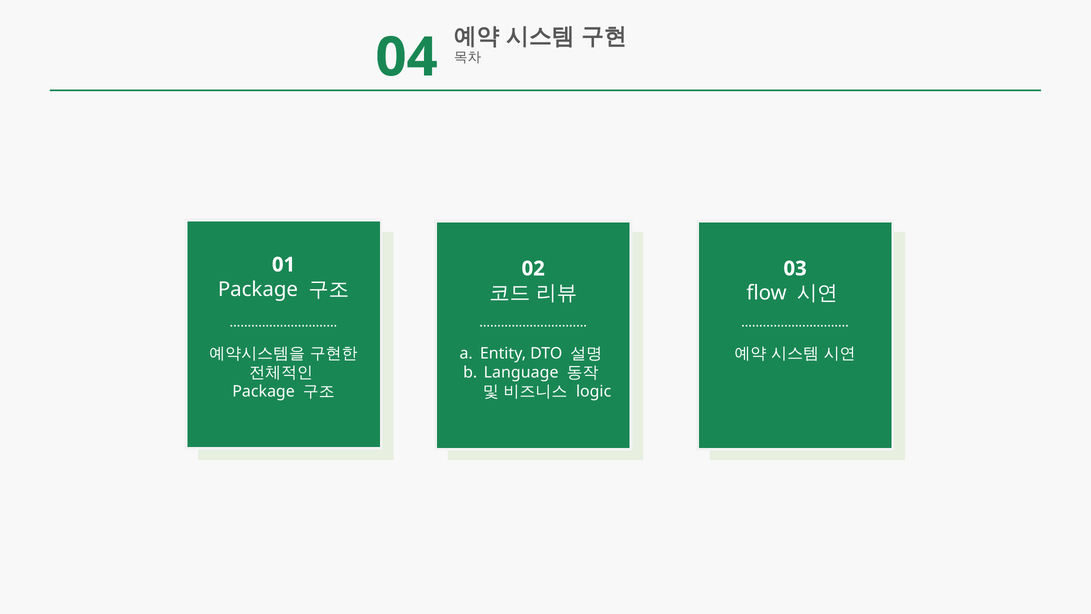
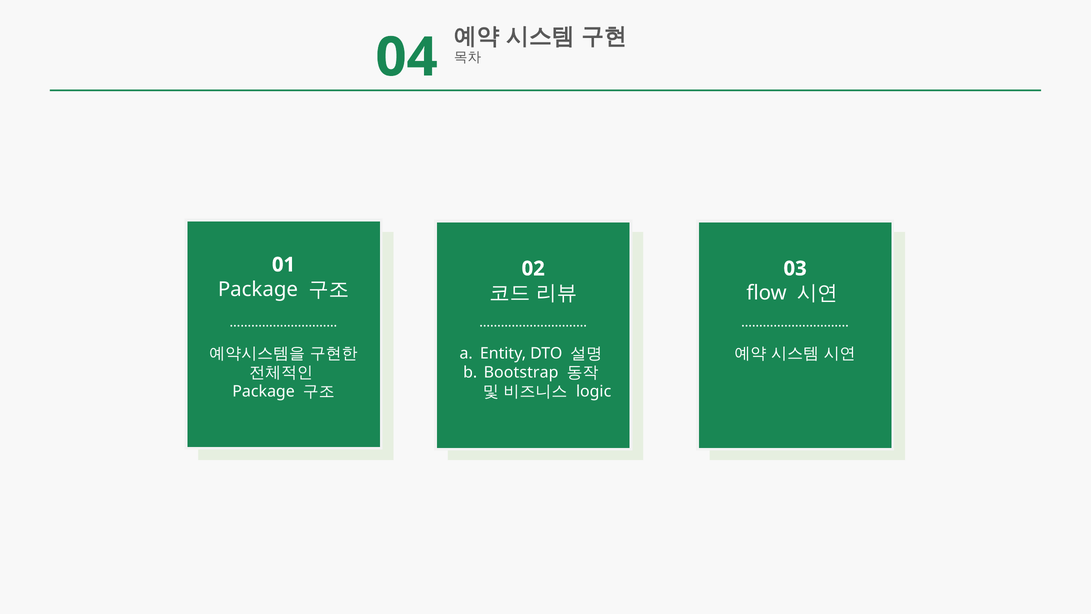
Language: Language -> Bootstrap
